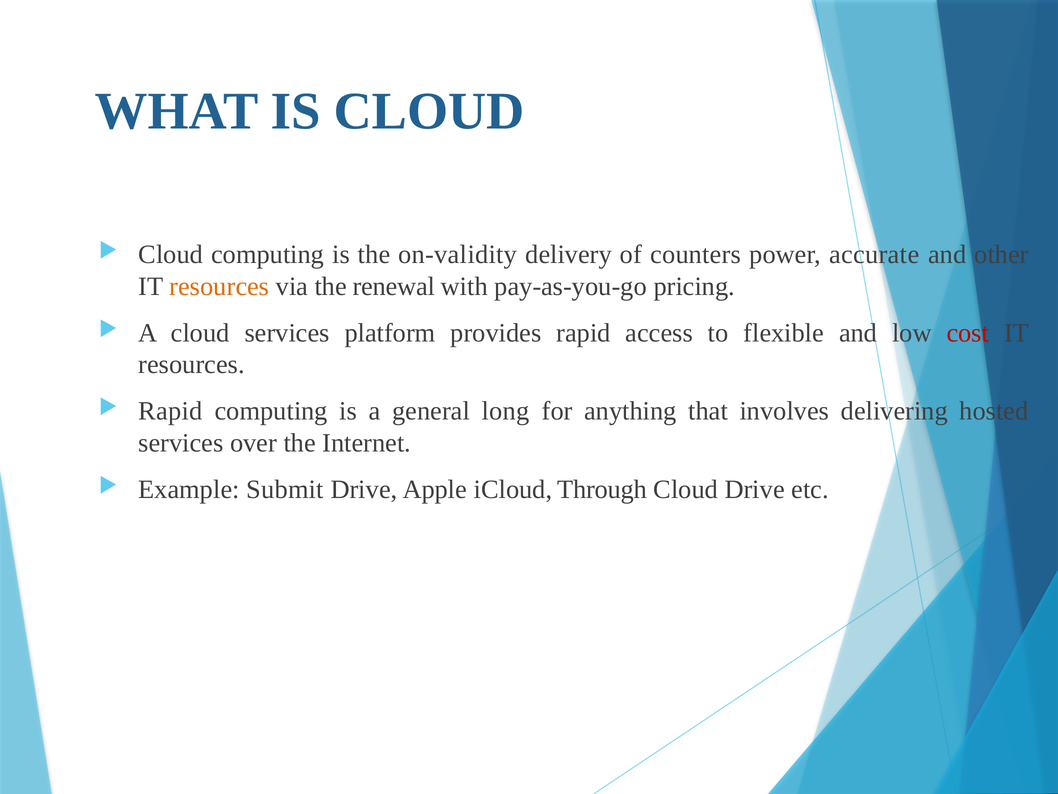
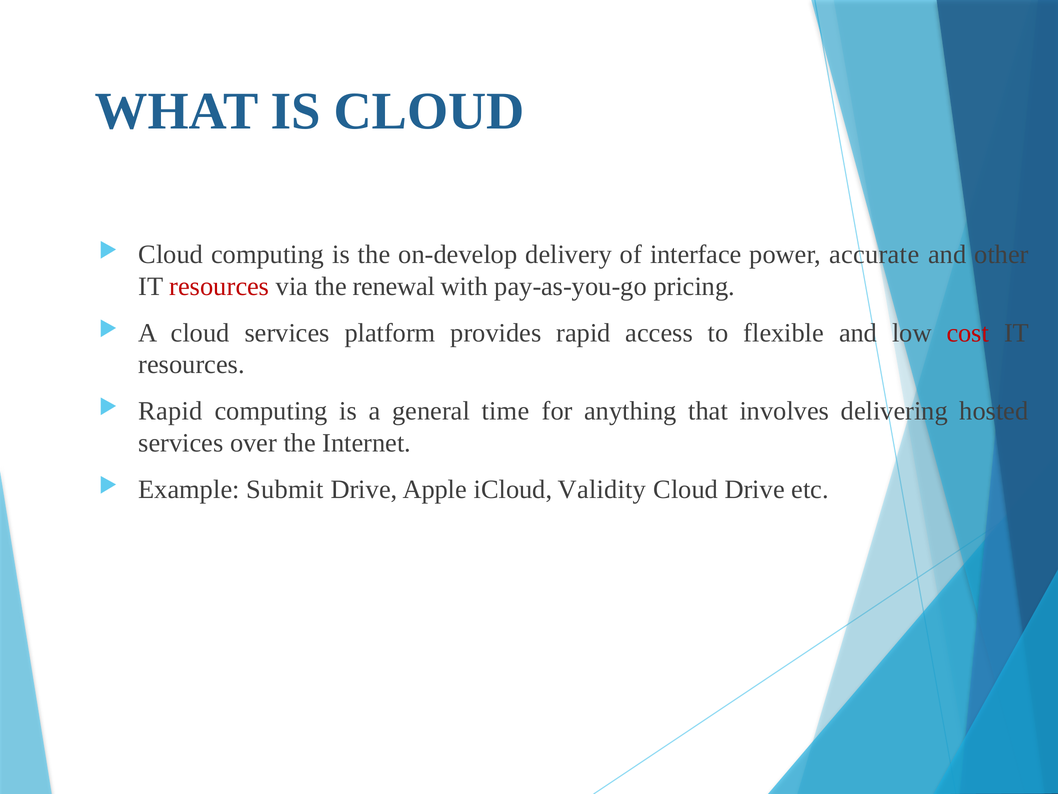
on-validity: on-validity -> on-develop
counters: counters -> interface
resources at (219, 286) colour: orange -> red
long: long -> time
Through: Through -> Validity
